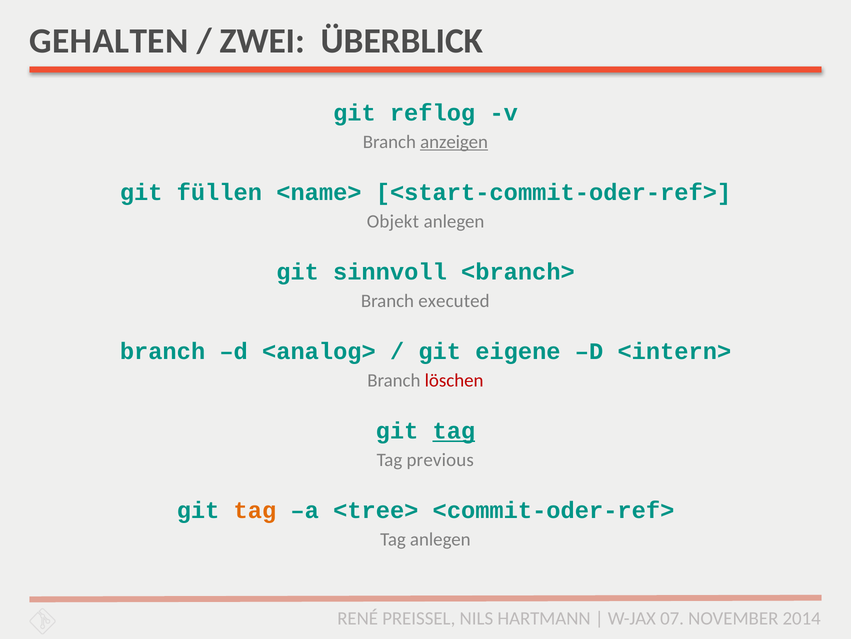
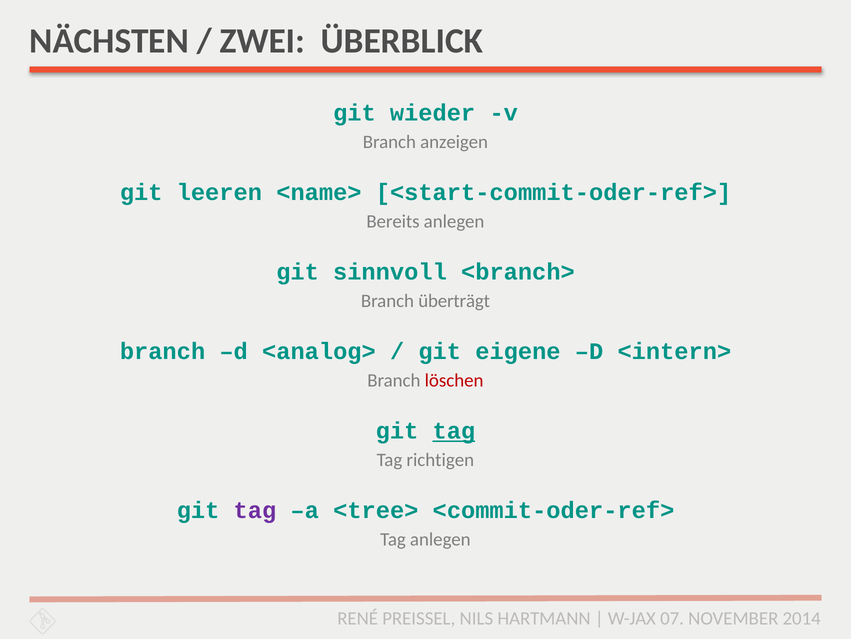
GEHALTEN: GEHALTEN -> NÄCHSTEN
reflog: reflog -> wieder
anzeigen underline: present -> none
füllen: füllen -> leeren
Objekt: Objekt -> Bereits
executed: executed -> überträgt
previous: previous -> richtigen
tag at (255, 510) colour: orange -> purple
